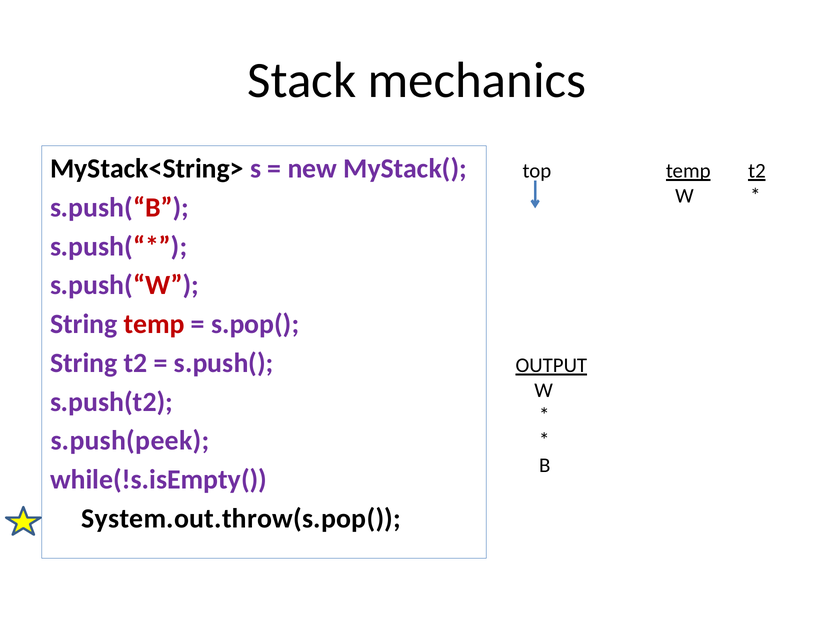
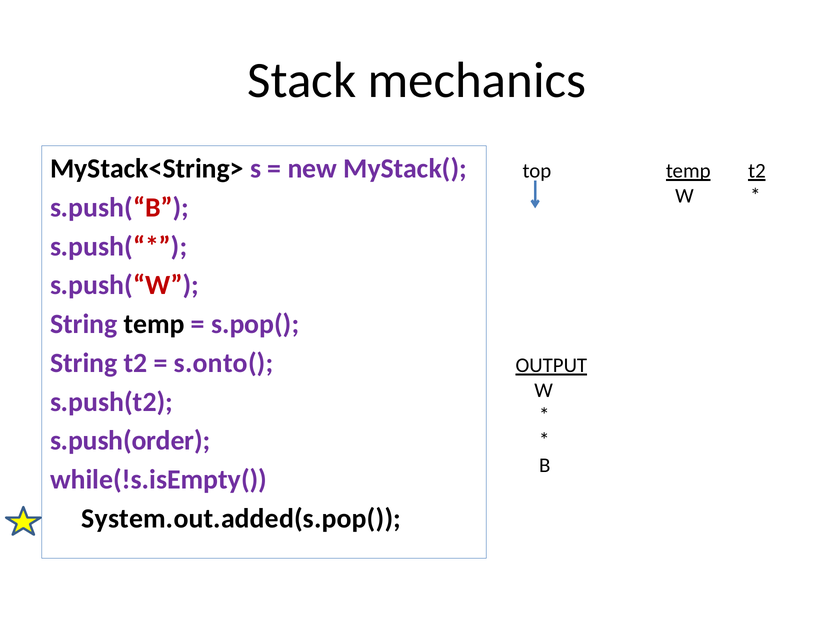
temp at (154, 324) colour: red -> black
s.push(: s.push( -> s.onto(
s.push(peek: s.push(peek -> s.push(order
System.out.throw(s.pop(: System.out.throw(s.pop( -> System.out.added(s.pop(
